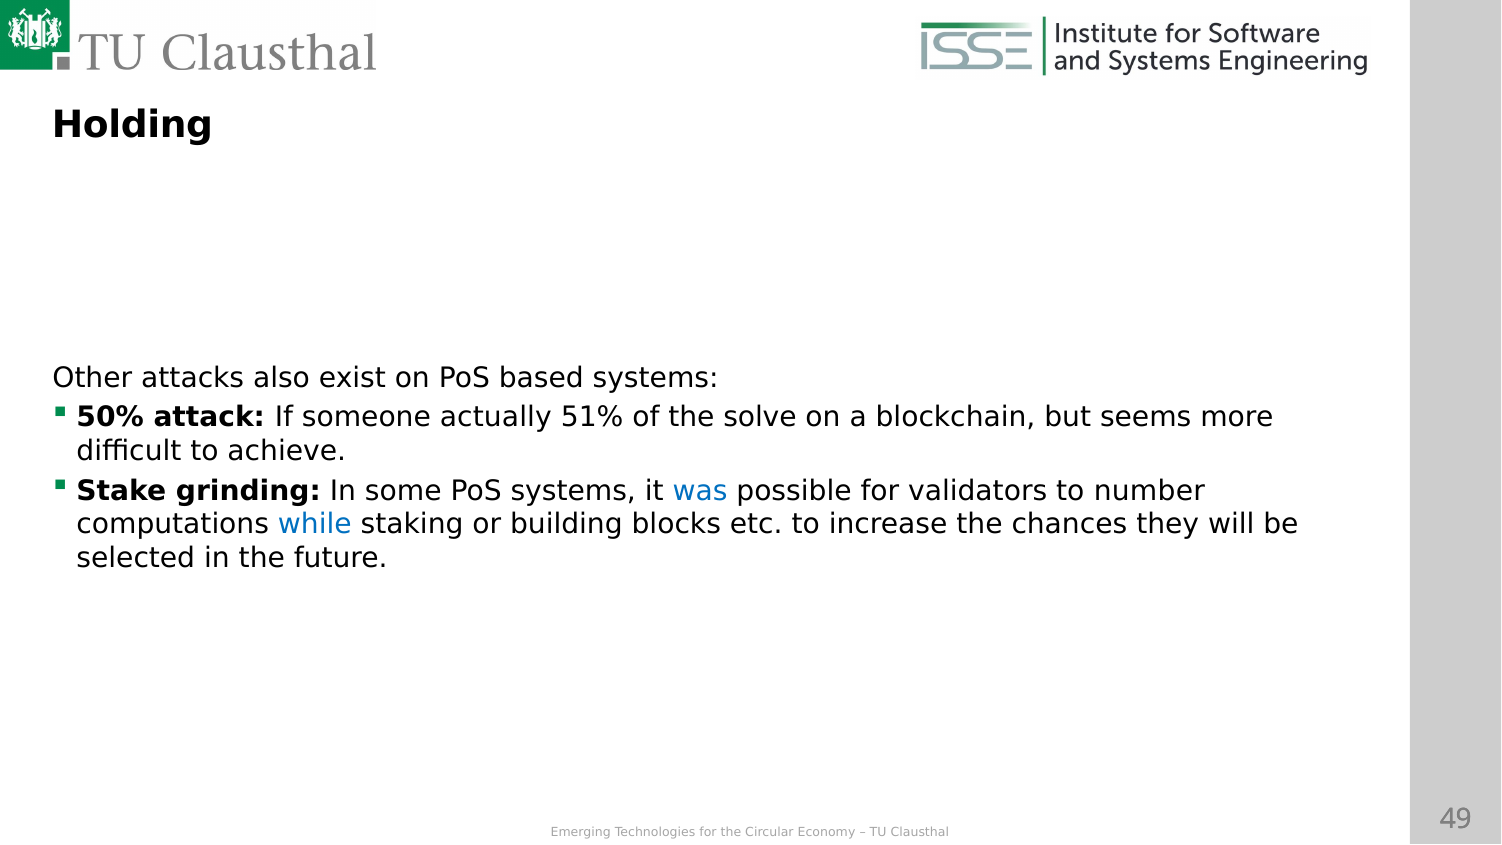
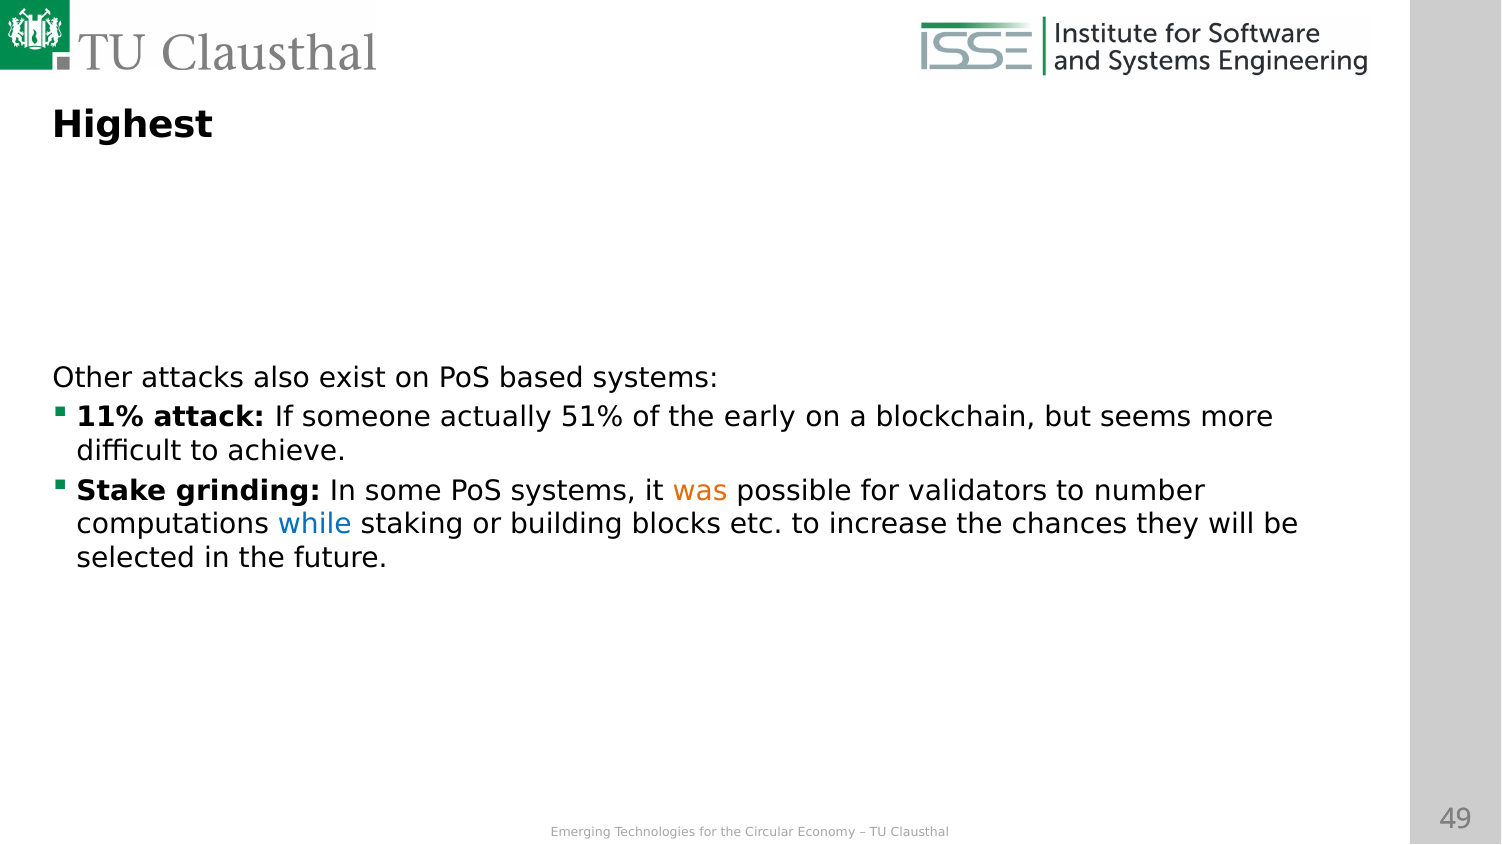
Holding: Holding -> Highest
50%: 50% -> 11%
solve: solve -> early
was colour: blue -> orange
